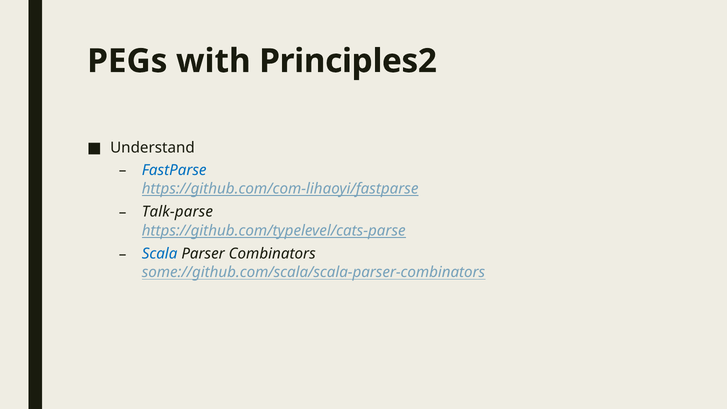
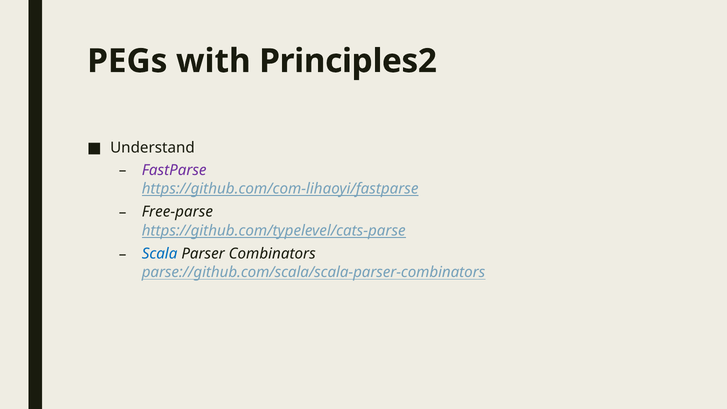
FastParse colour: blue -> purple
Talk-parse: Talk-parse -> Free-parse
some://github.com/scala/scala-parser-combinators: some://github.com/scala/scala-parser-combinators -> parse://github.com/scala/scala-parser-combinators
